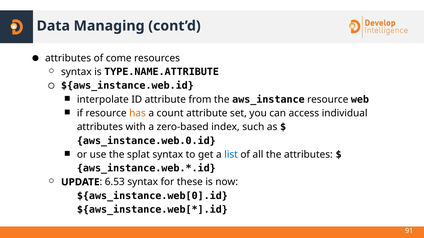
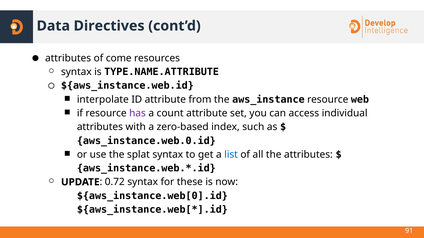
Managing: Managing -> Directives
has colour: orange -> purple
6.53: 6.53 -> 0.72
